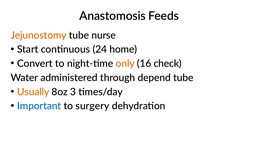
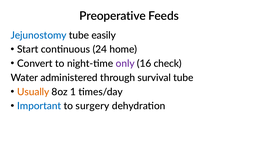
Anastomosis: Anastomosis -> Preoperative
Jejunostomy colour: orange -> blue
nurse: nurse -> easily
only colour: orange -> purple
depend: depend -> survival
3: 3 -> 1
